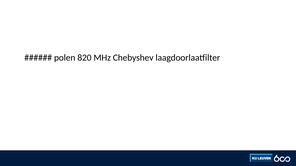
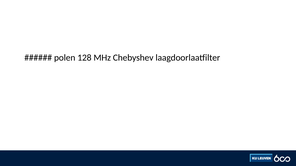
820: 820 -> 128
